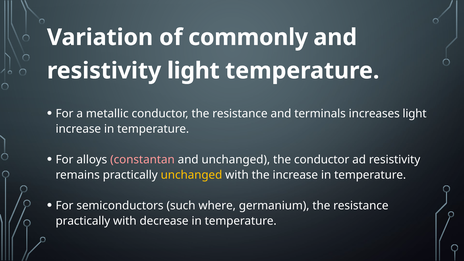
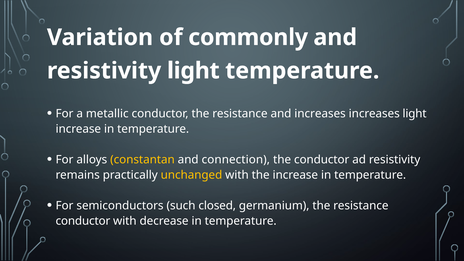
and terminals: terminals -> increases
constantan colour: pink -> yellow
and unchanged: unchanged -> connection
where: where -> closed
practically at (83, 221): practically -> conductor
